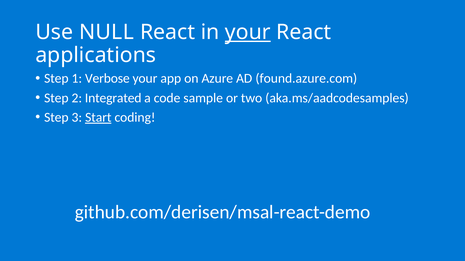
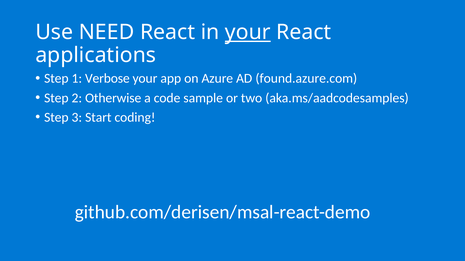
NULL: NULL -> NEED
Integrated: Integrated -> Otherwise
Start underline: present -> none
